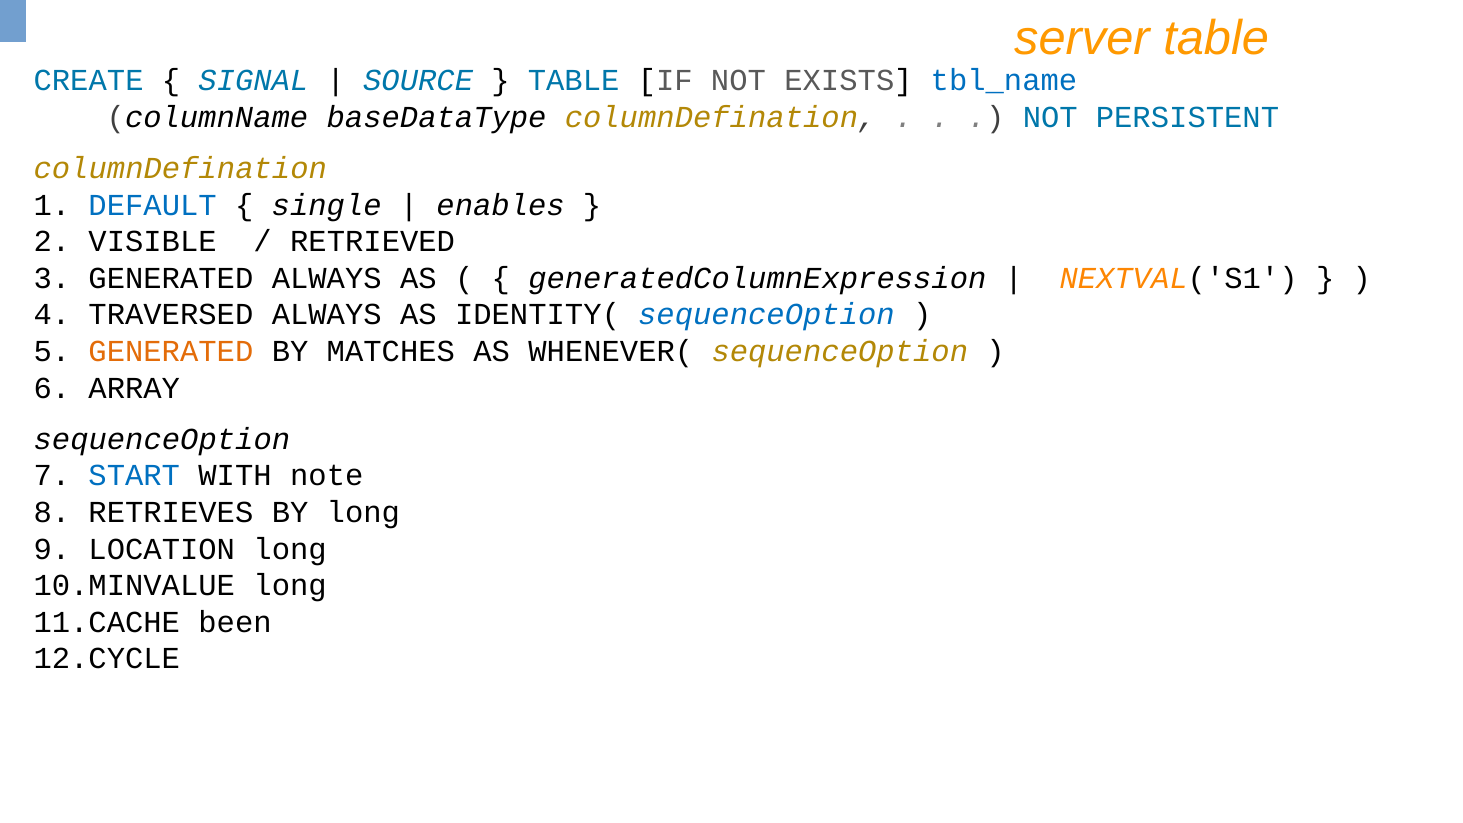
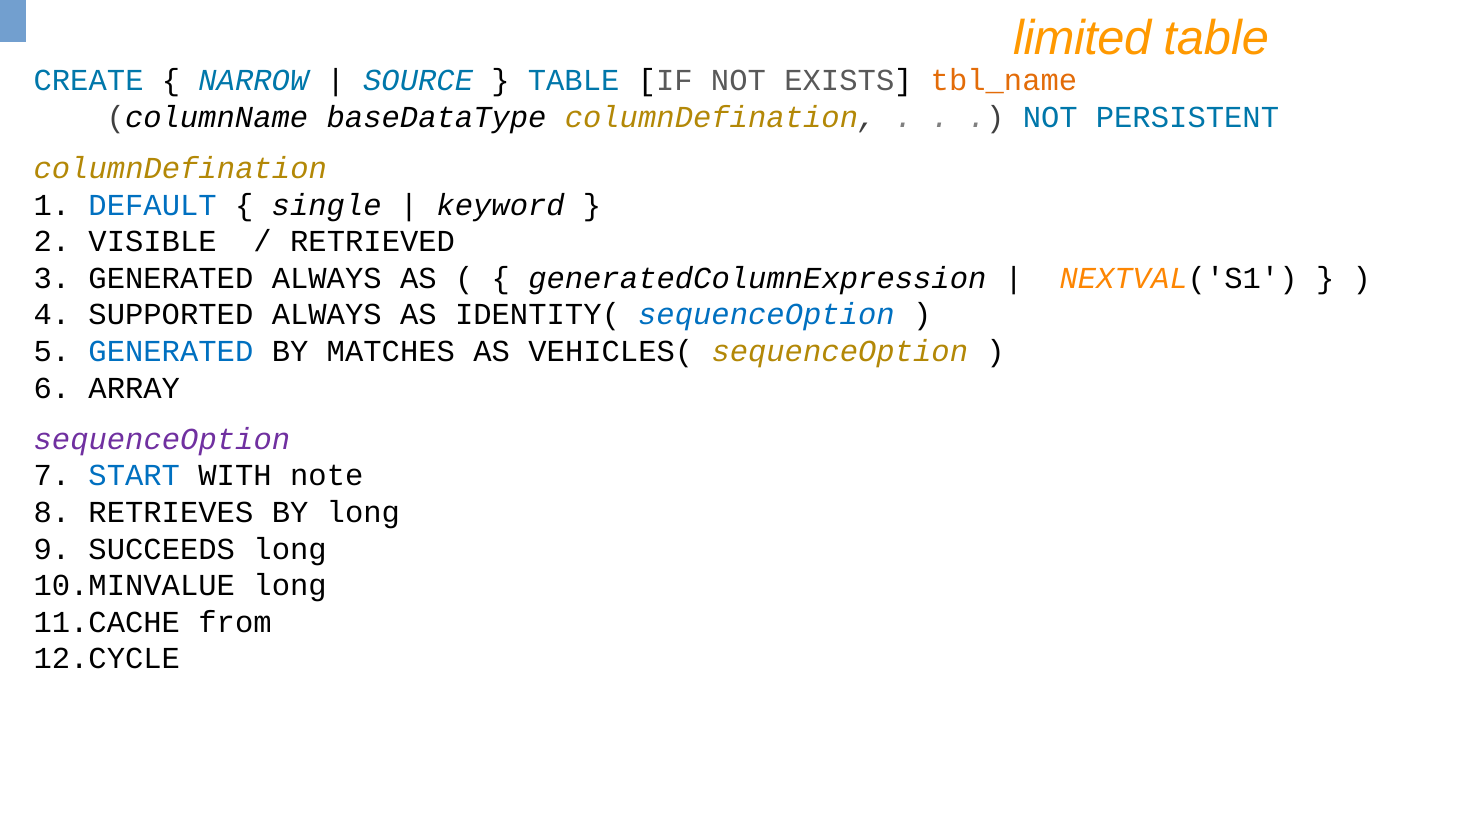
server: server -> limited
SIGNAL: SIGNAL -> NARROW
tbl_name colour: blue -> orange
enables: enables -> keyword
TRAVERSED: TRAVERSED -> SUPPORTED
GENERATED at (171, 351) colour: orange -> blue
WHENEVER(: WHENEVER( -> VEHICLES(
sequenceOption at (162, 439) colour: black -> purple
LOCATION: LOCATION -> SUCCEEDS
been: been -> from
